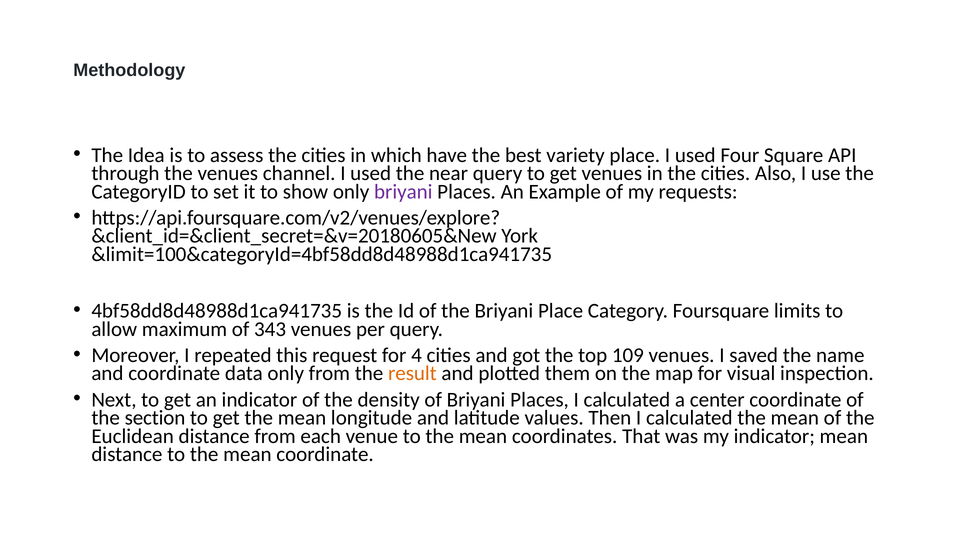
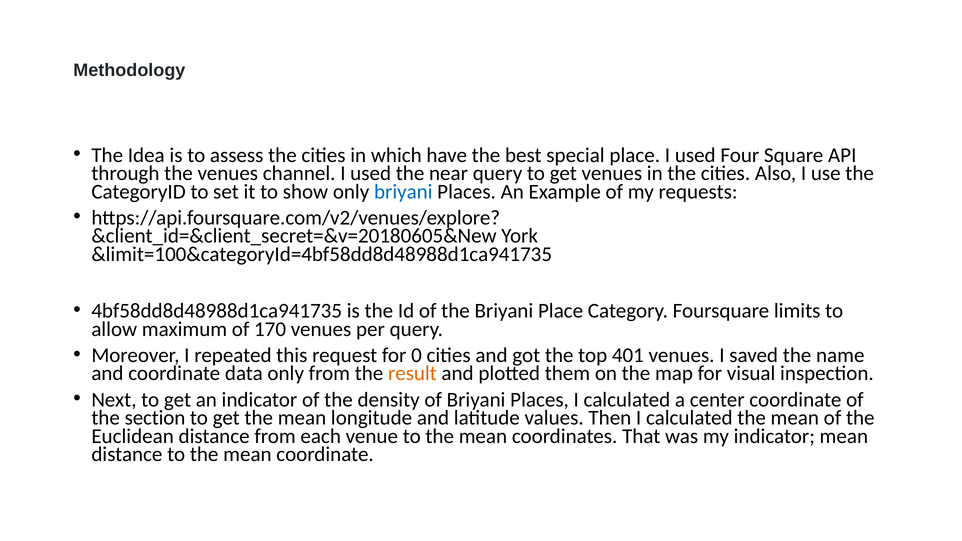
variety: variety -> special
briyani at (403, 192) colour: purple -> blue
343: 343 -> 170
4: 4 -> 0
109: 109 -> 401
